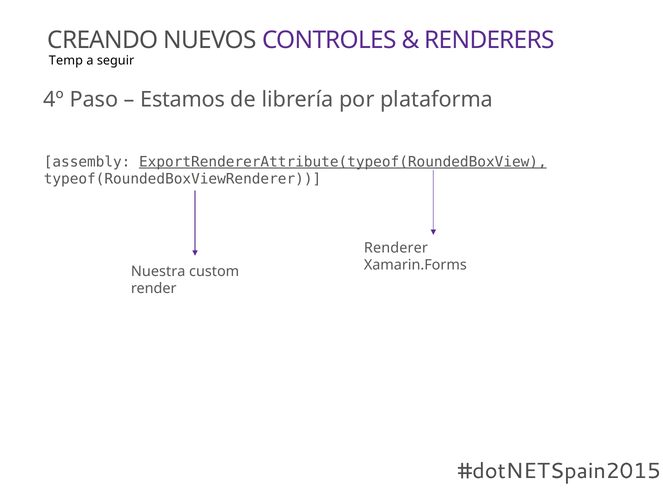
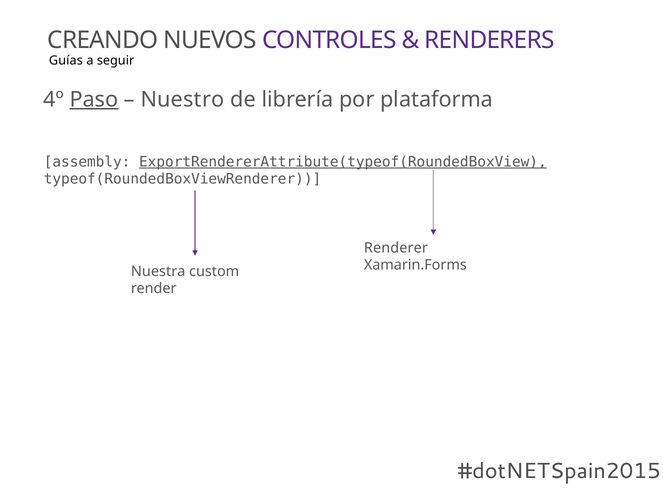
Temp: Temp -> Guías
Paso underline: none -> present
Estamos: Estamos -> Nuestro
